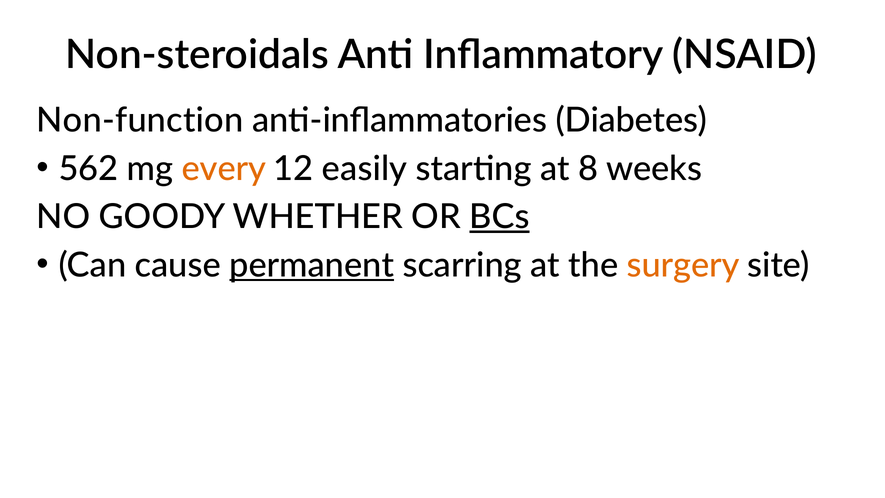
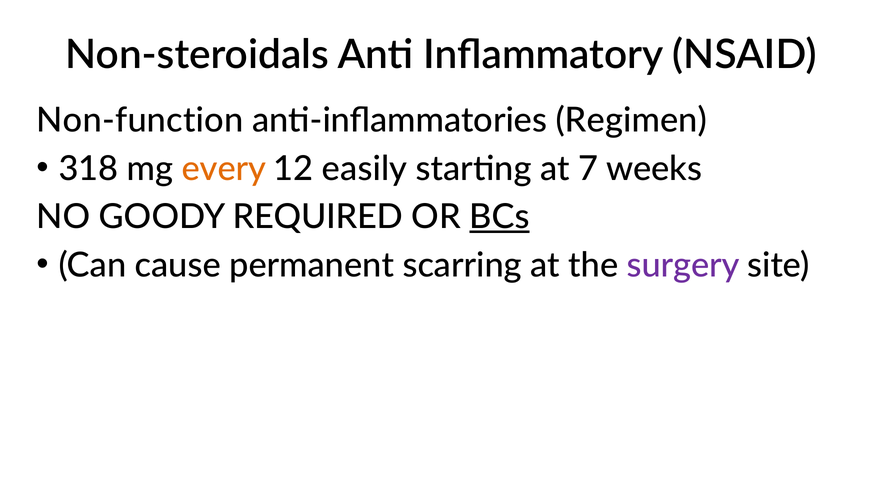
Diabetes: Diabetes -> Regimen
562: 562 -> 318
8: 8 -> 7
WHETHER: WHETHER -> REQUIRED
permanent underline: present -> none
surgery colour: orange -> purple
